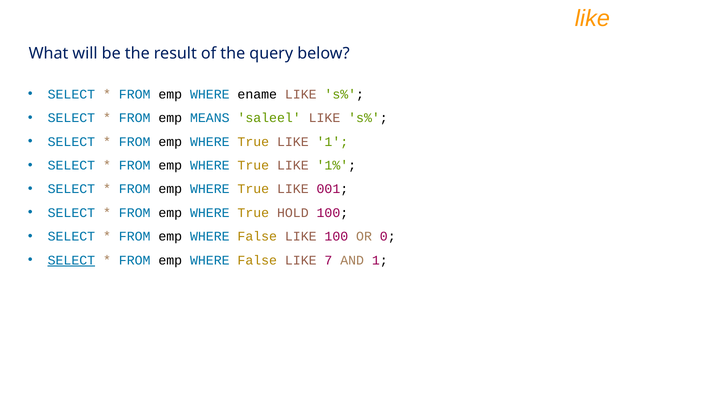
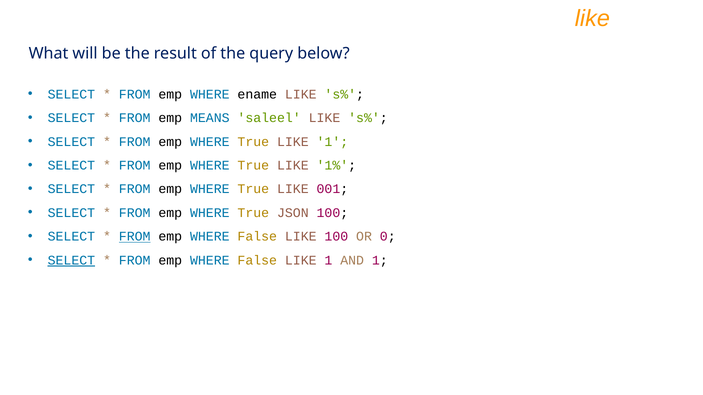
HOLD: HOLD -> JSON
FROM at (135, 237) underline: none -> present
False LIKE 7: 7 -> 1
